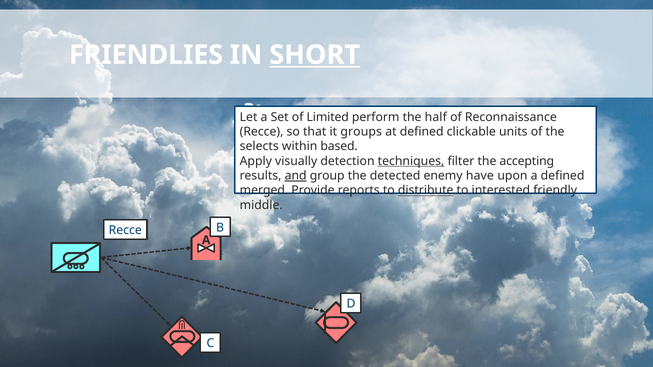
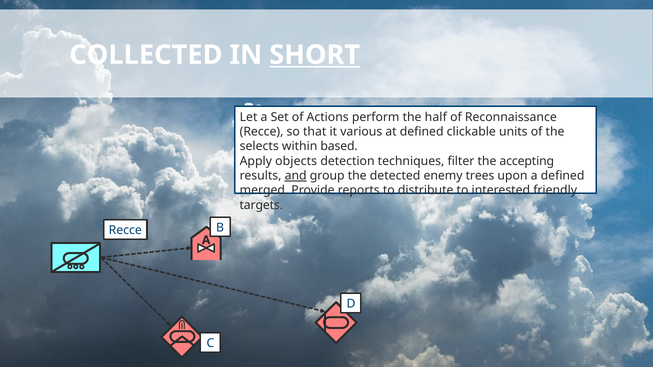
FRIENDLIES: FRIENDLIES -> COLLECTED
Limited: Limited -> Actions
groups: groups -> various
visually: visually -> objects
techniques underline: present -> none
have: have -> trees
distribute underline: present -> none
middle: middle -> targets
